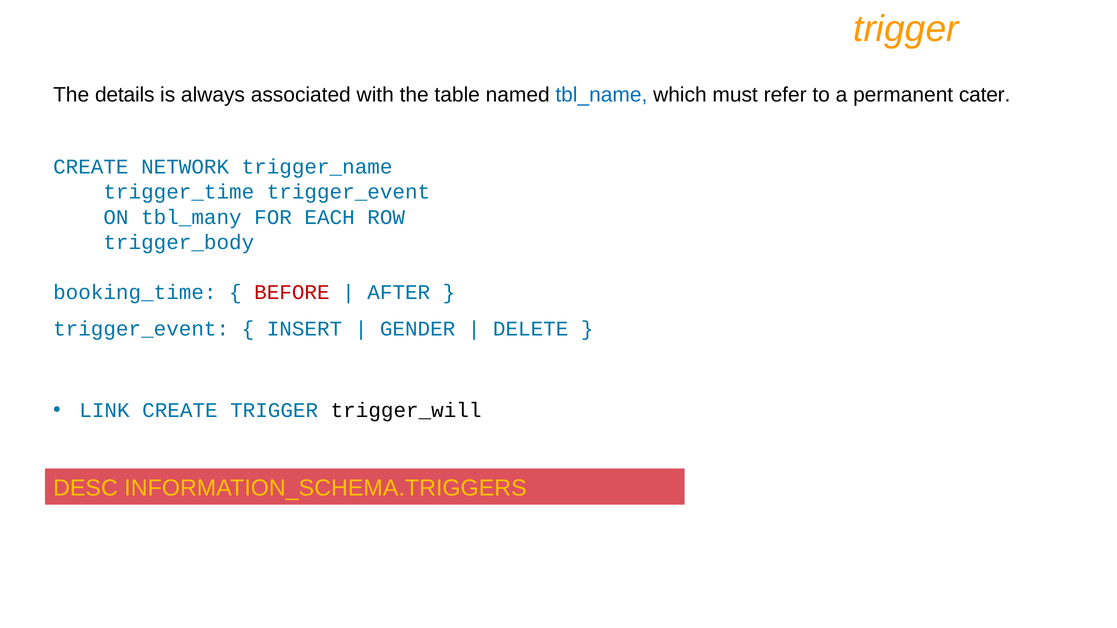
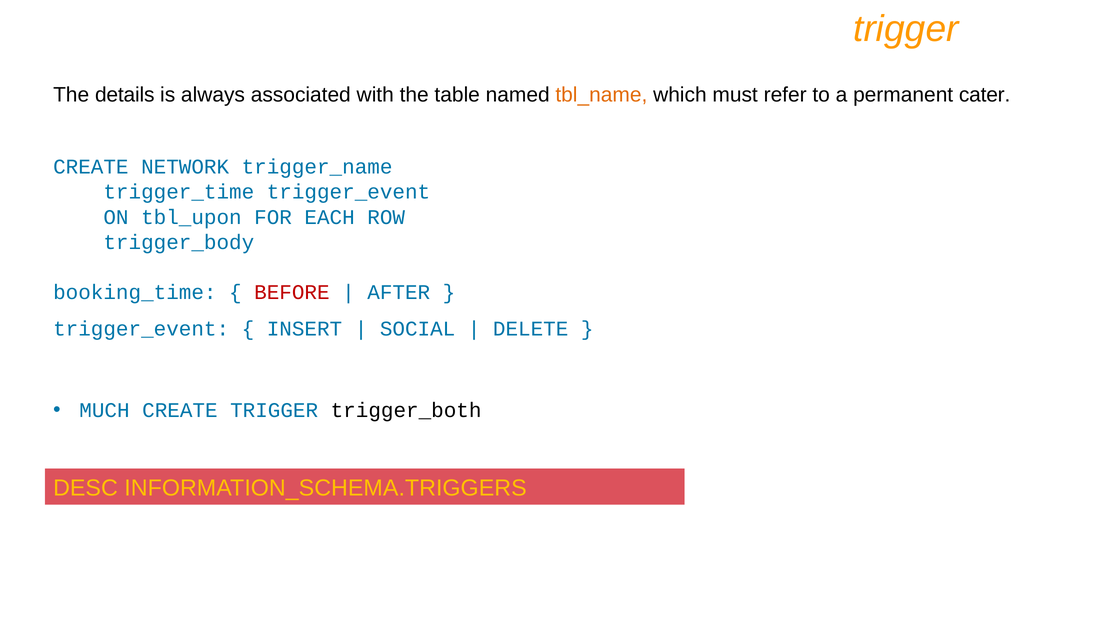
tbl_name colour: blue -> orange
tbl_many: tbl_many -> tbl_upon
GENDER: GENDER -> SOCIAL
LINK: LINK -> MUCH
trigger_will: trigger_will -> trigger_both
